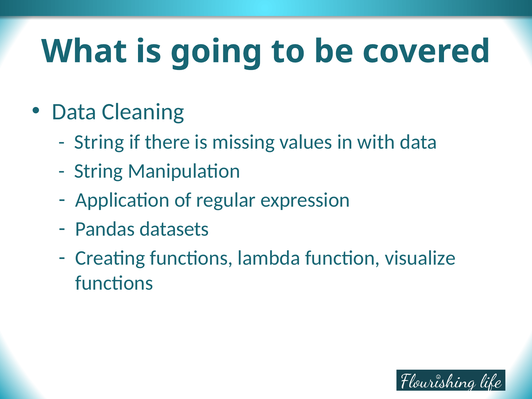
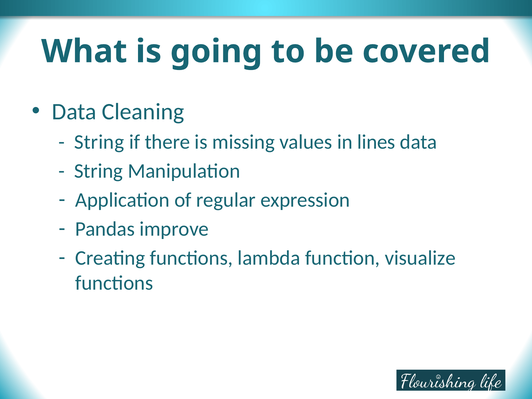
with: with -> lines
datasets: datasets -> improve
